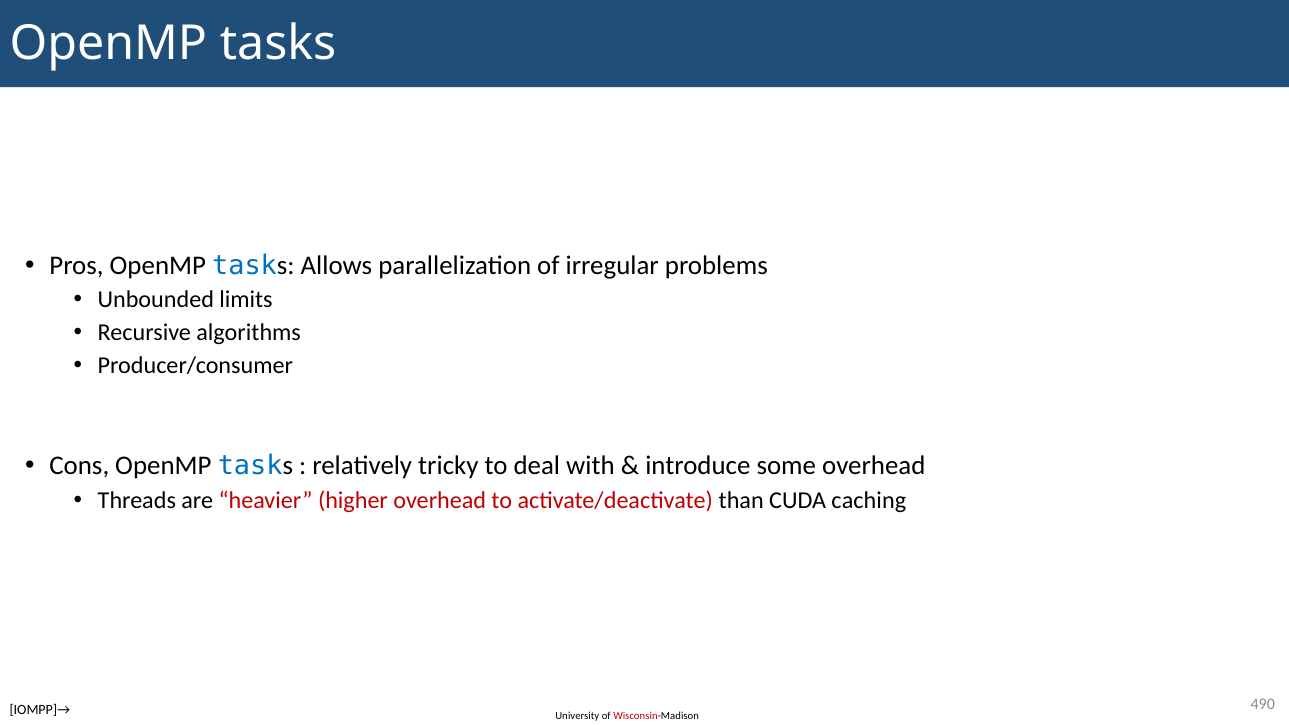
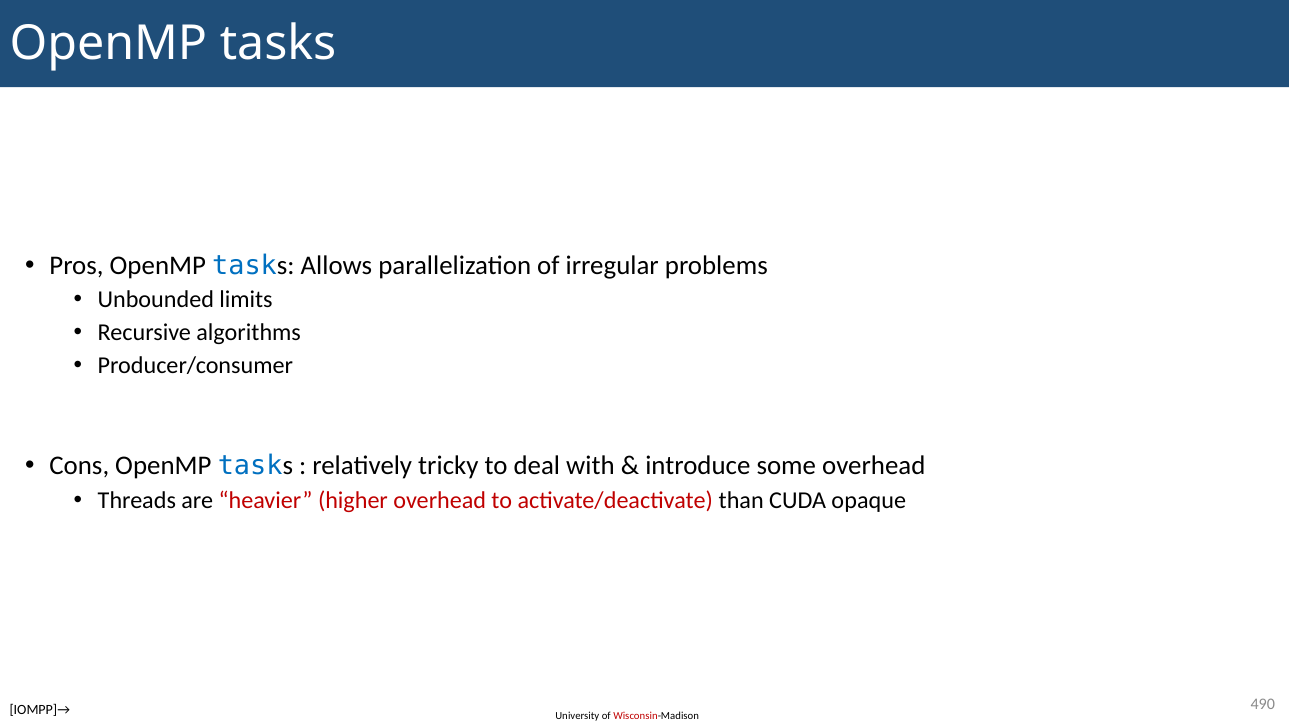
caching: caching -> opaque
